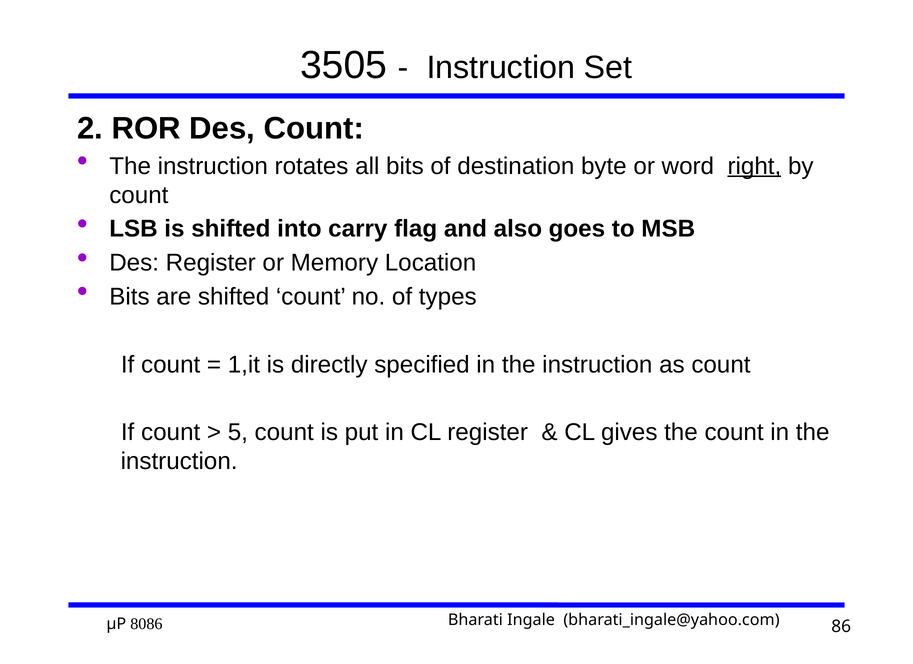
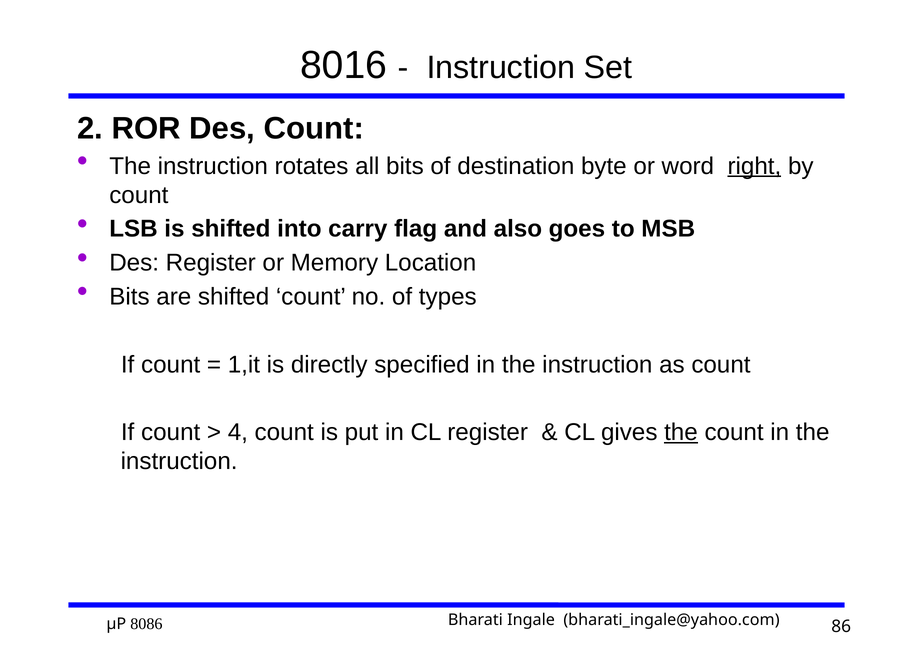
3505: 3505 -> 8016
5: 5 -> 4
the at (681, 432) underline: none -> present
